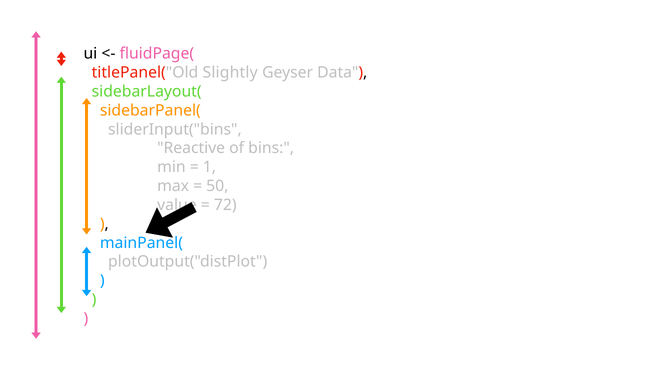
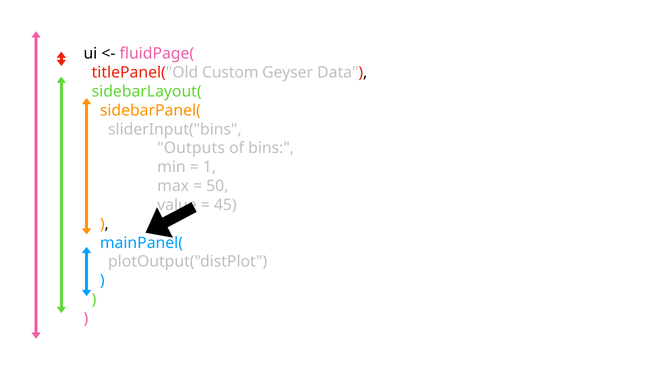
Slightly: Slightly -> Custom
Reactive: Reactive -> Outputs
72: 72 -> 45
